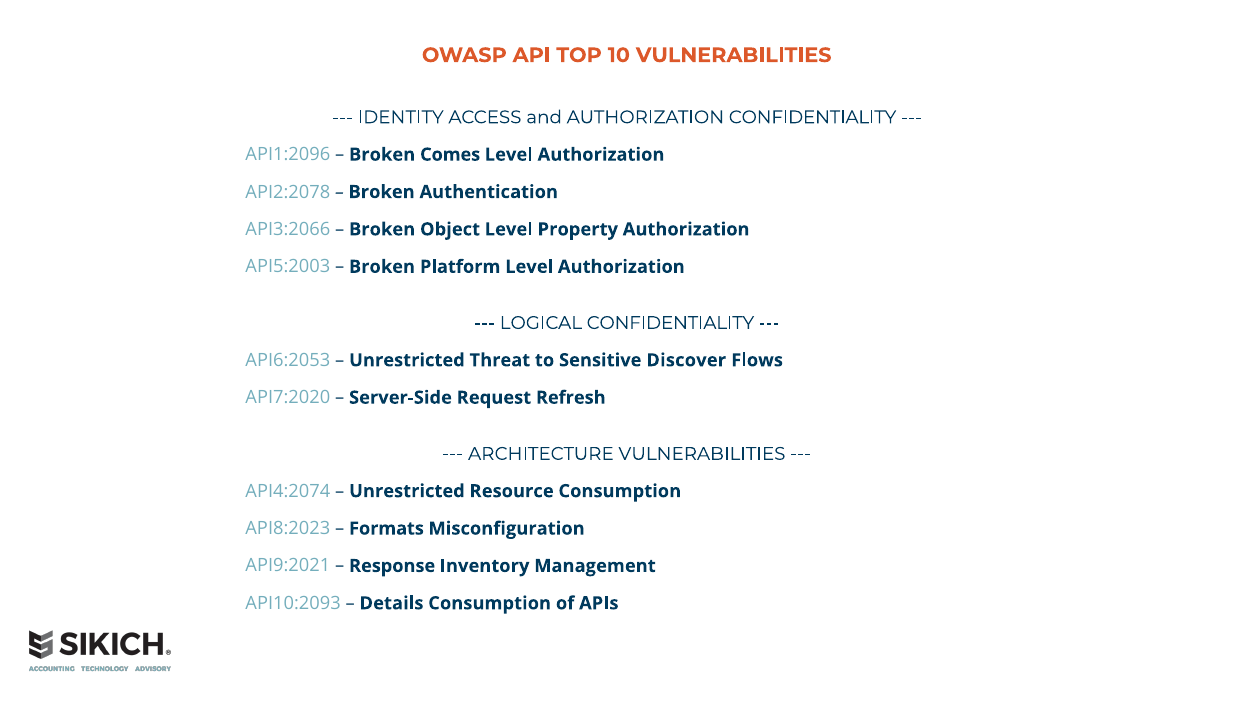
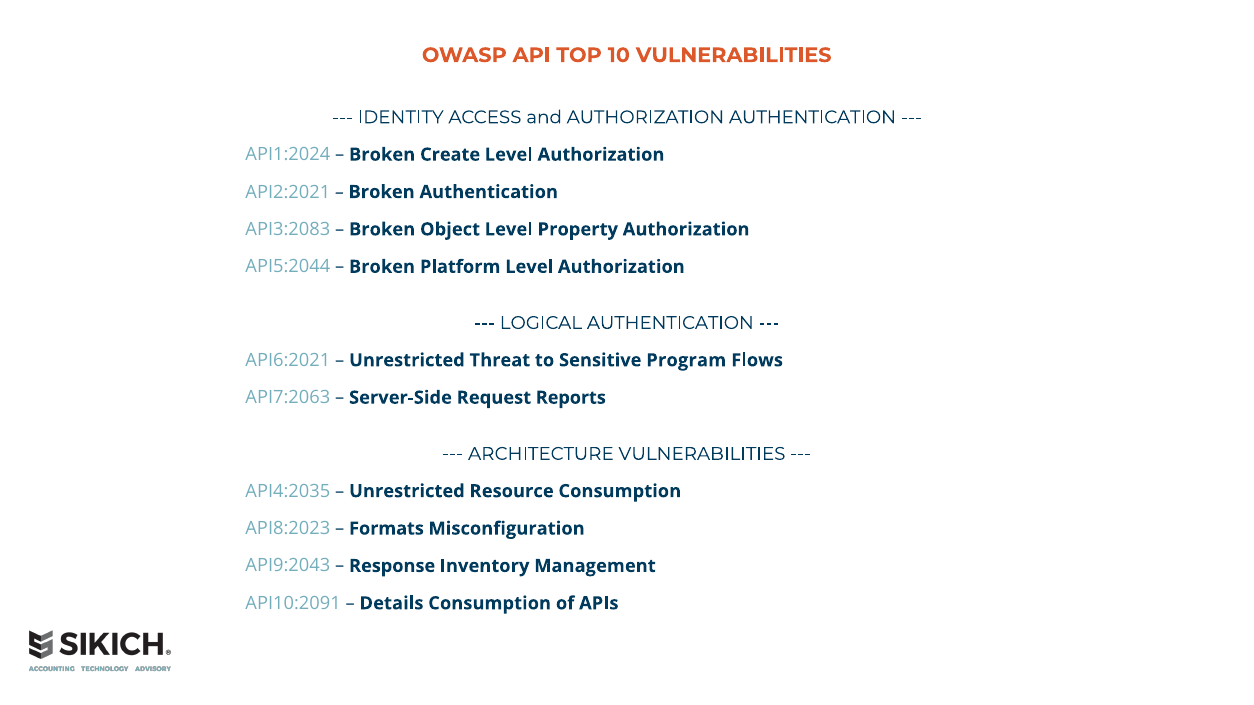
AUTHORIZATION CONFIDENTIALITY: CONFIDENTIALITY -> AUTHENTICATION
API1:2096: API1:2096 -> API1:2024
Comes: Comes -> Create
API2:2078: API2:2078 -> API2:2021
API3:2066: API3:2066 -> API3:2083
API5:2003: API5:2003 -> API5:2044
LOGICAL CONFIDENTIALITY: CONFIDENTIALITY -> AUTHENTICATION
API6:2053: API6:2053 -> API6:2021
Discover: Discover -> Program
API7:2020: API7:2020 -> API7:2063
Refresh: Refresh -> Reports
API4:2074: API4:2074 -> API4:2035
API9:2021: API9:2021 -> API9:2043
API10:2093: API10:2093 -> API10:2091
